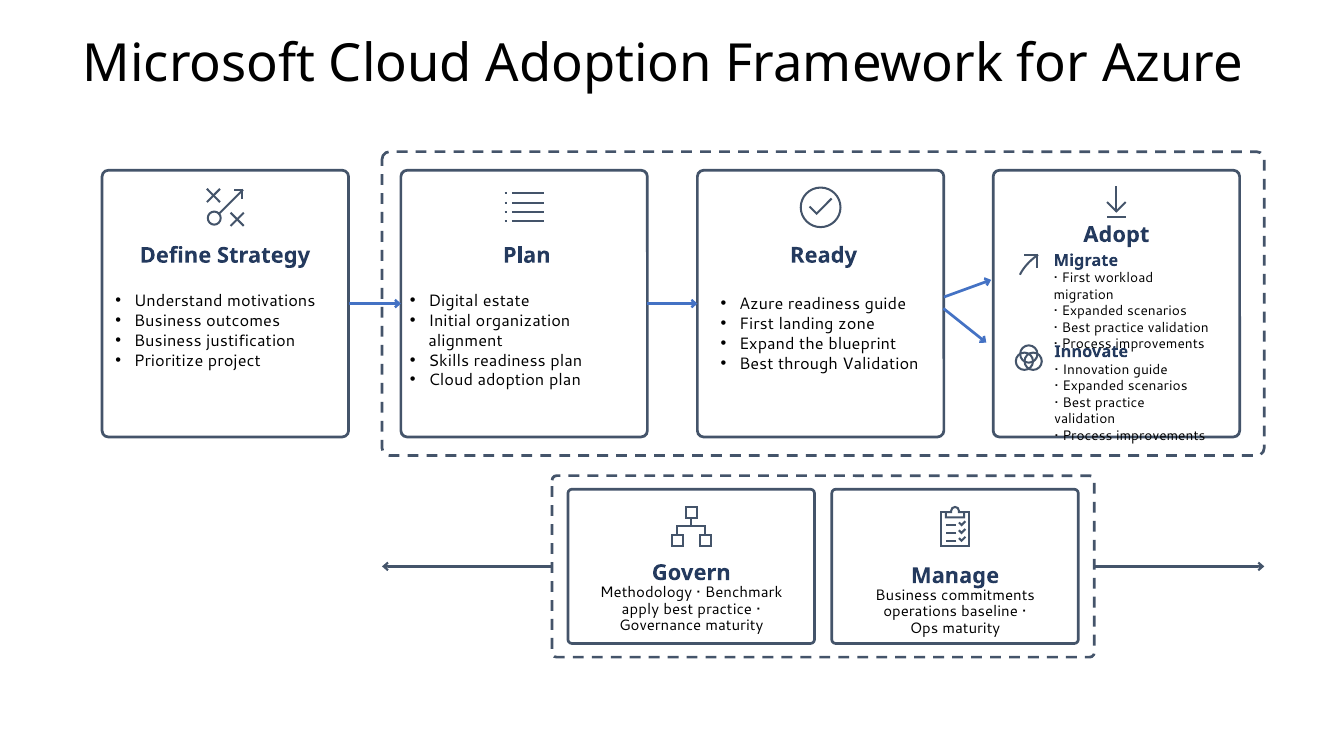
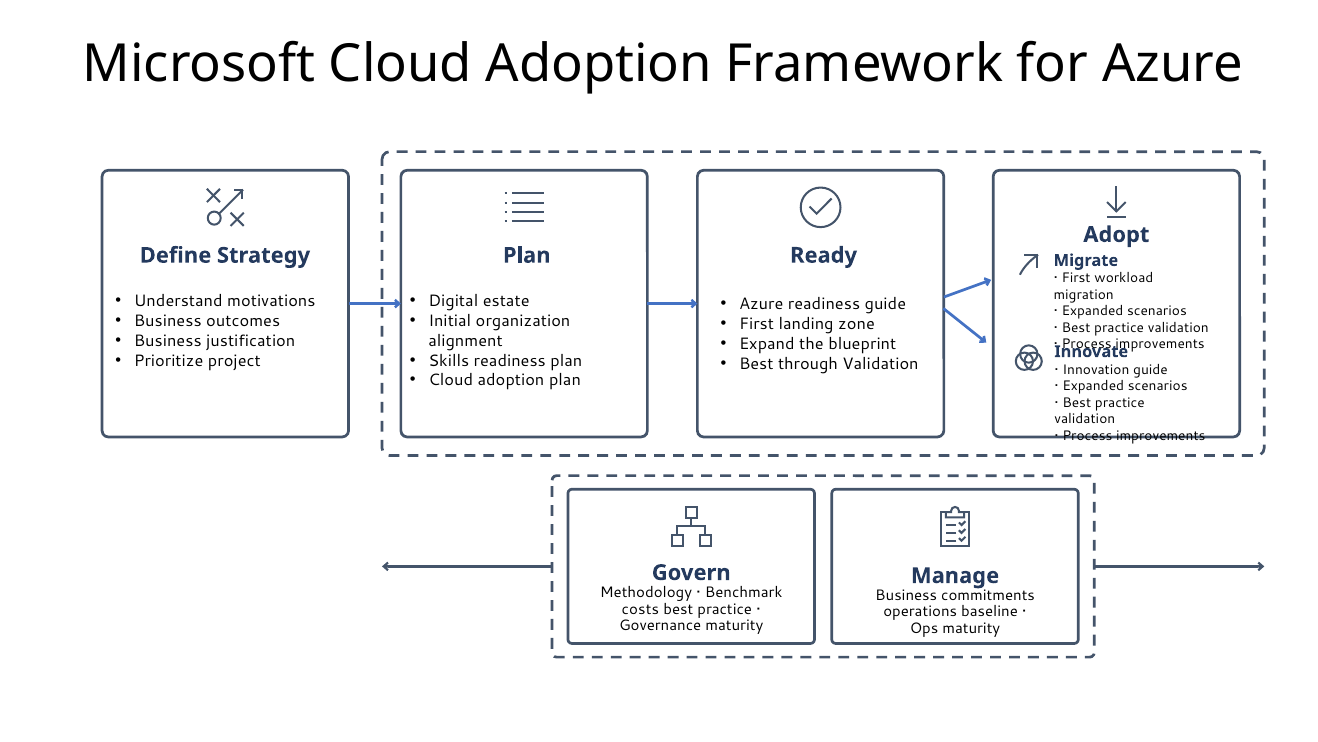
apply: apply -> costs
